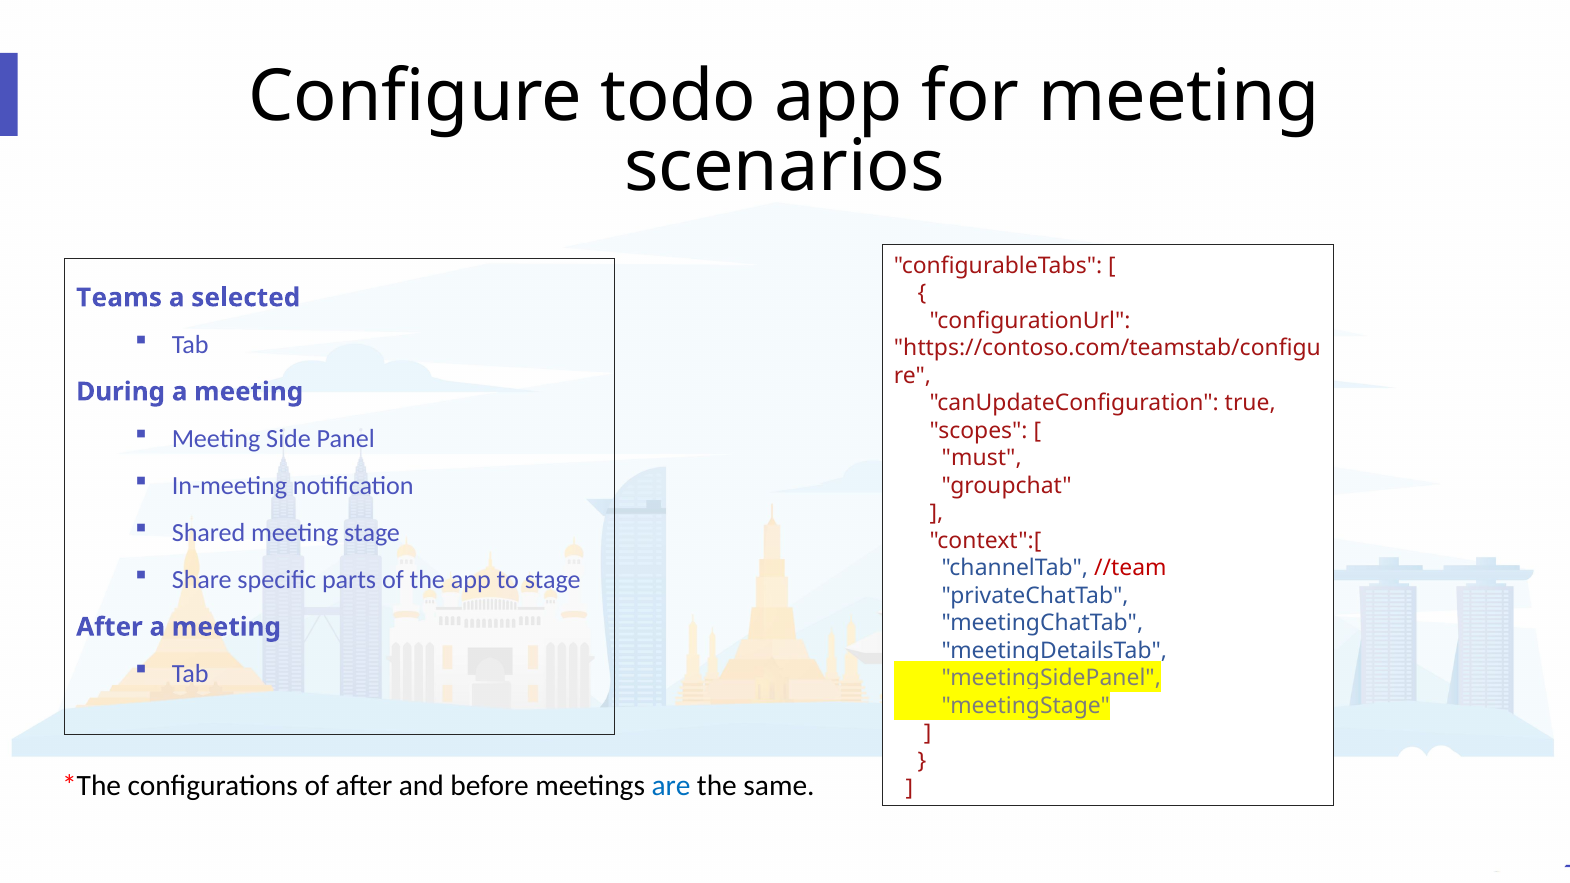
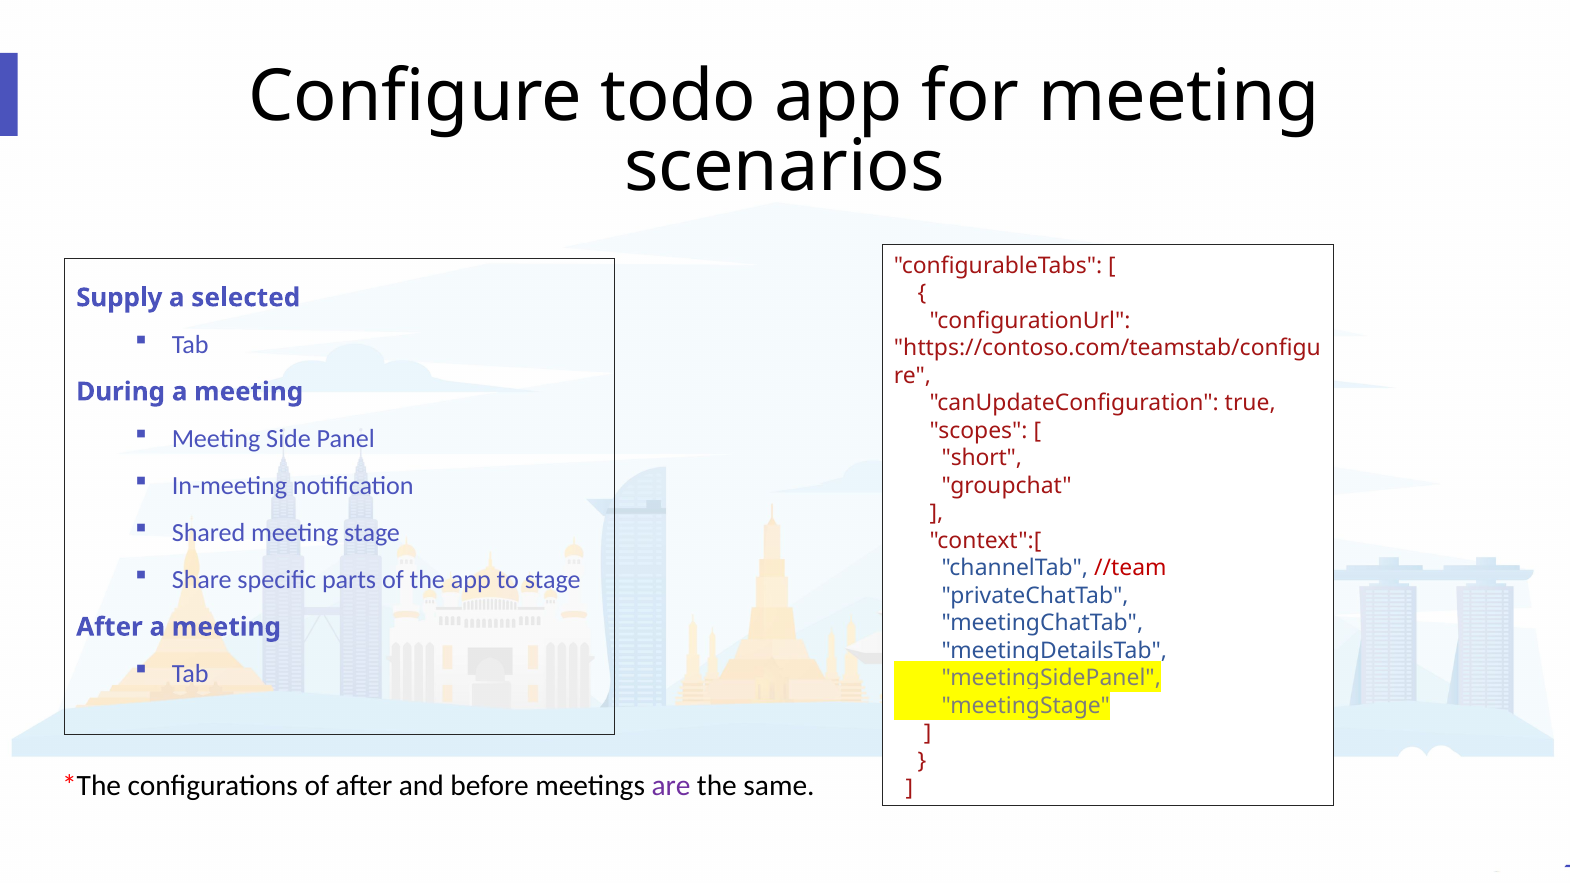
Teams: Teams -> Supply
must: must -> short
are colour: blue -> purple
